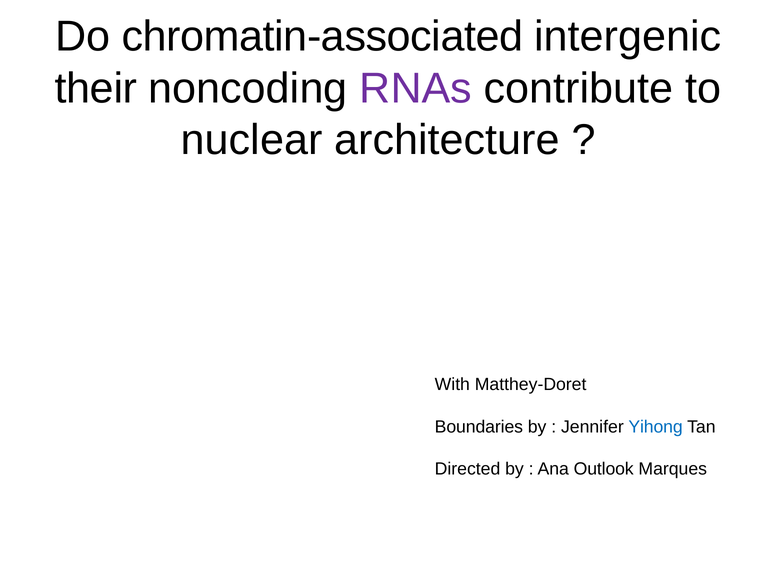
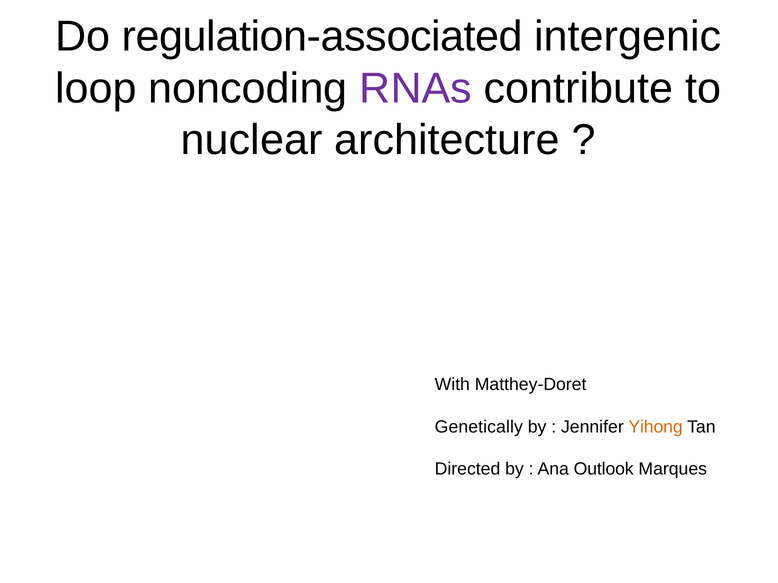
chromatin-associated: chromatin-associated -> regulation-associated
their: their -> loop
Boundaries: Boundaries -> Genetically
Yihong colour: blue -> orange
